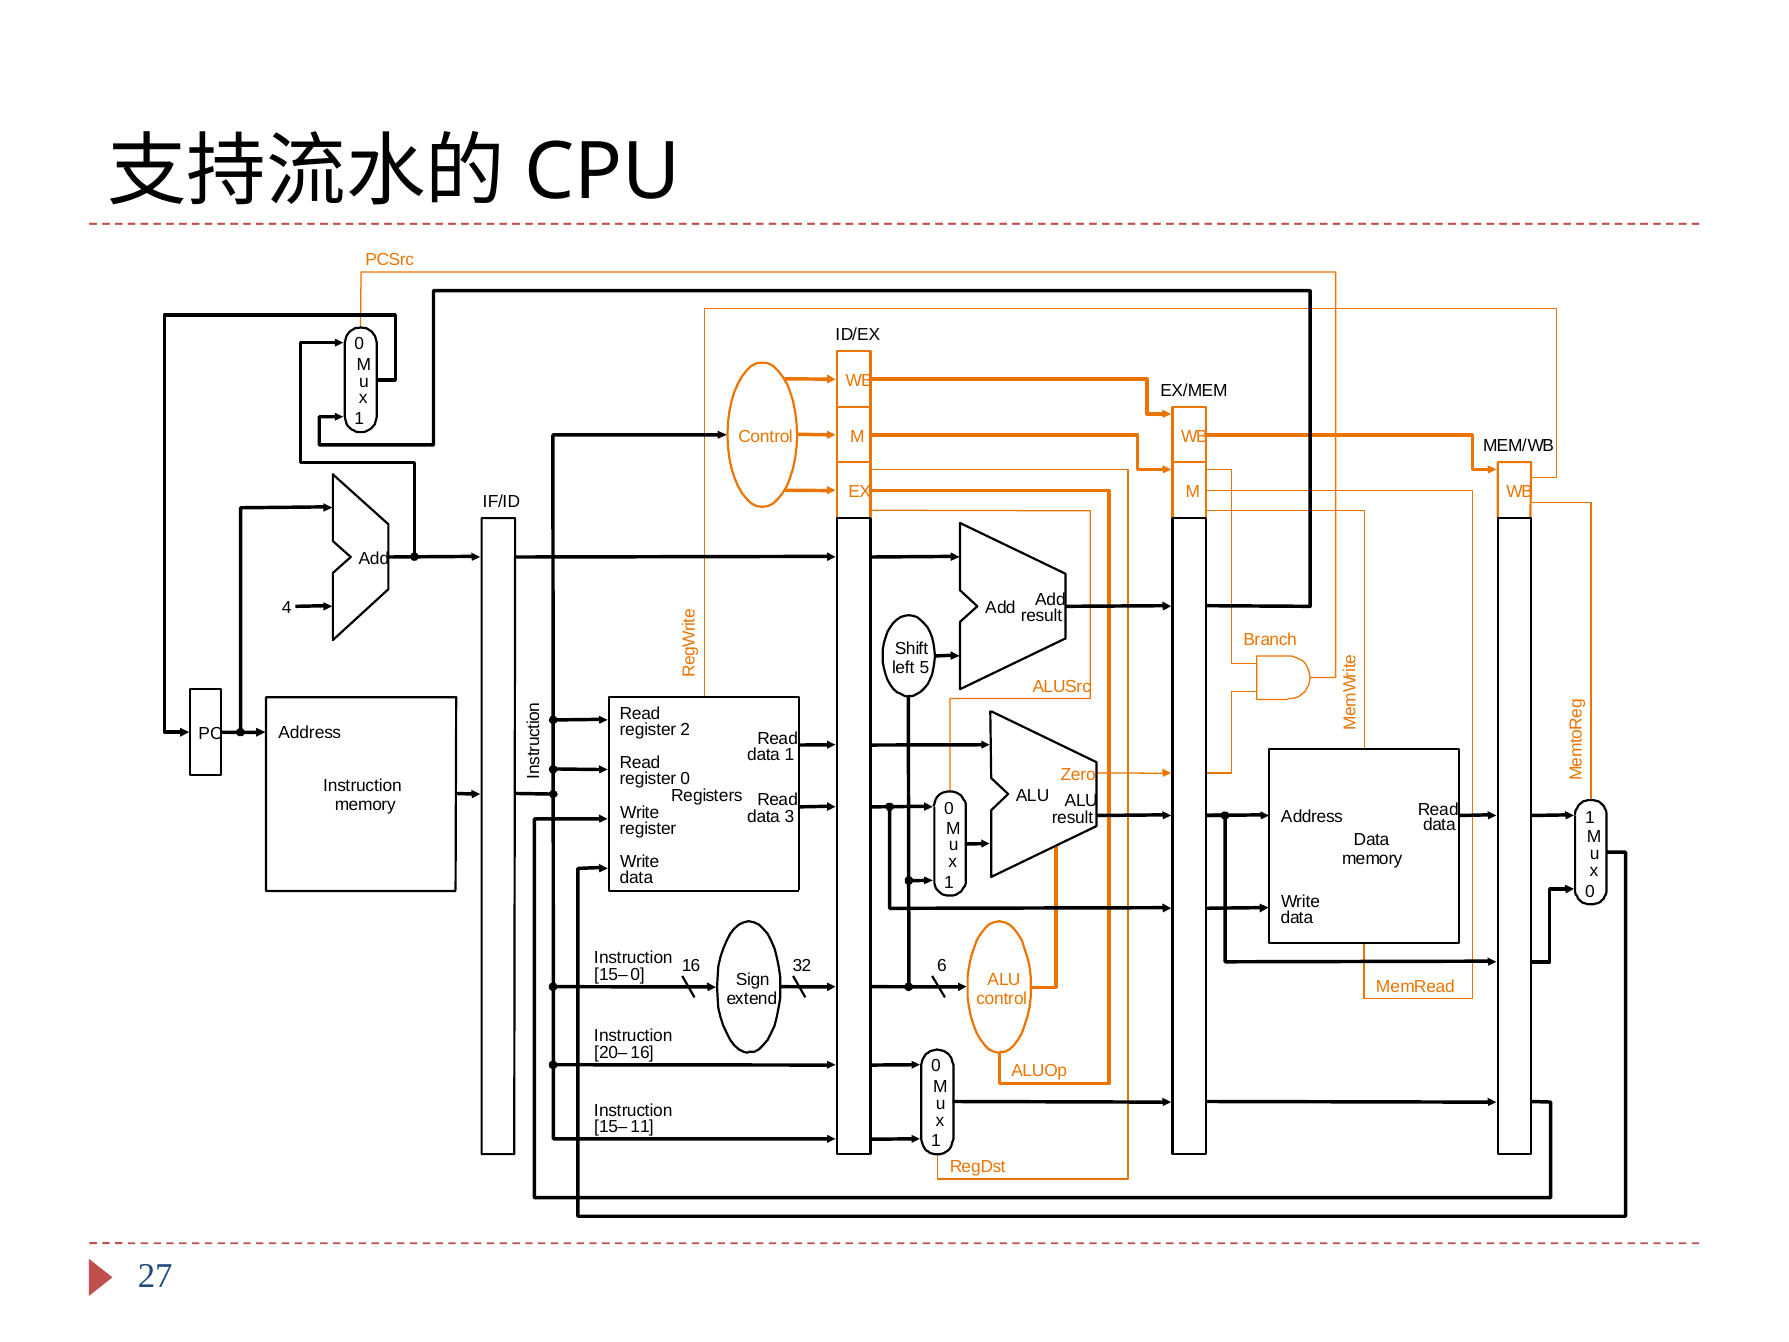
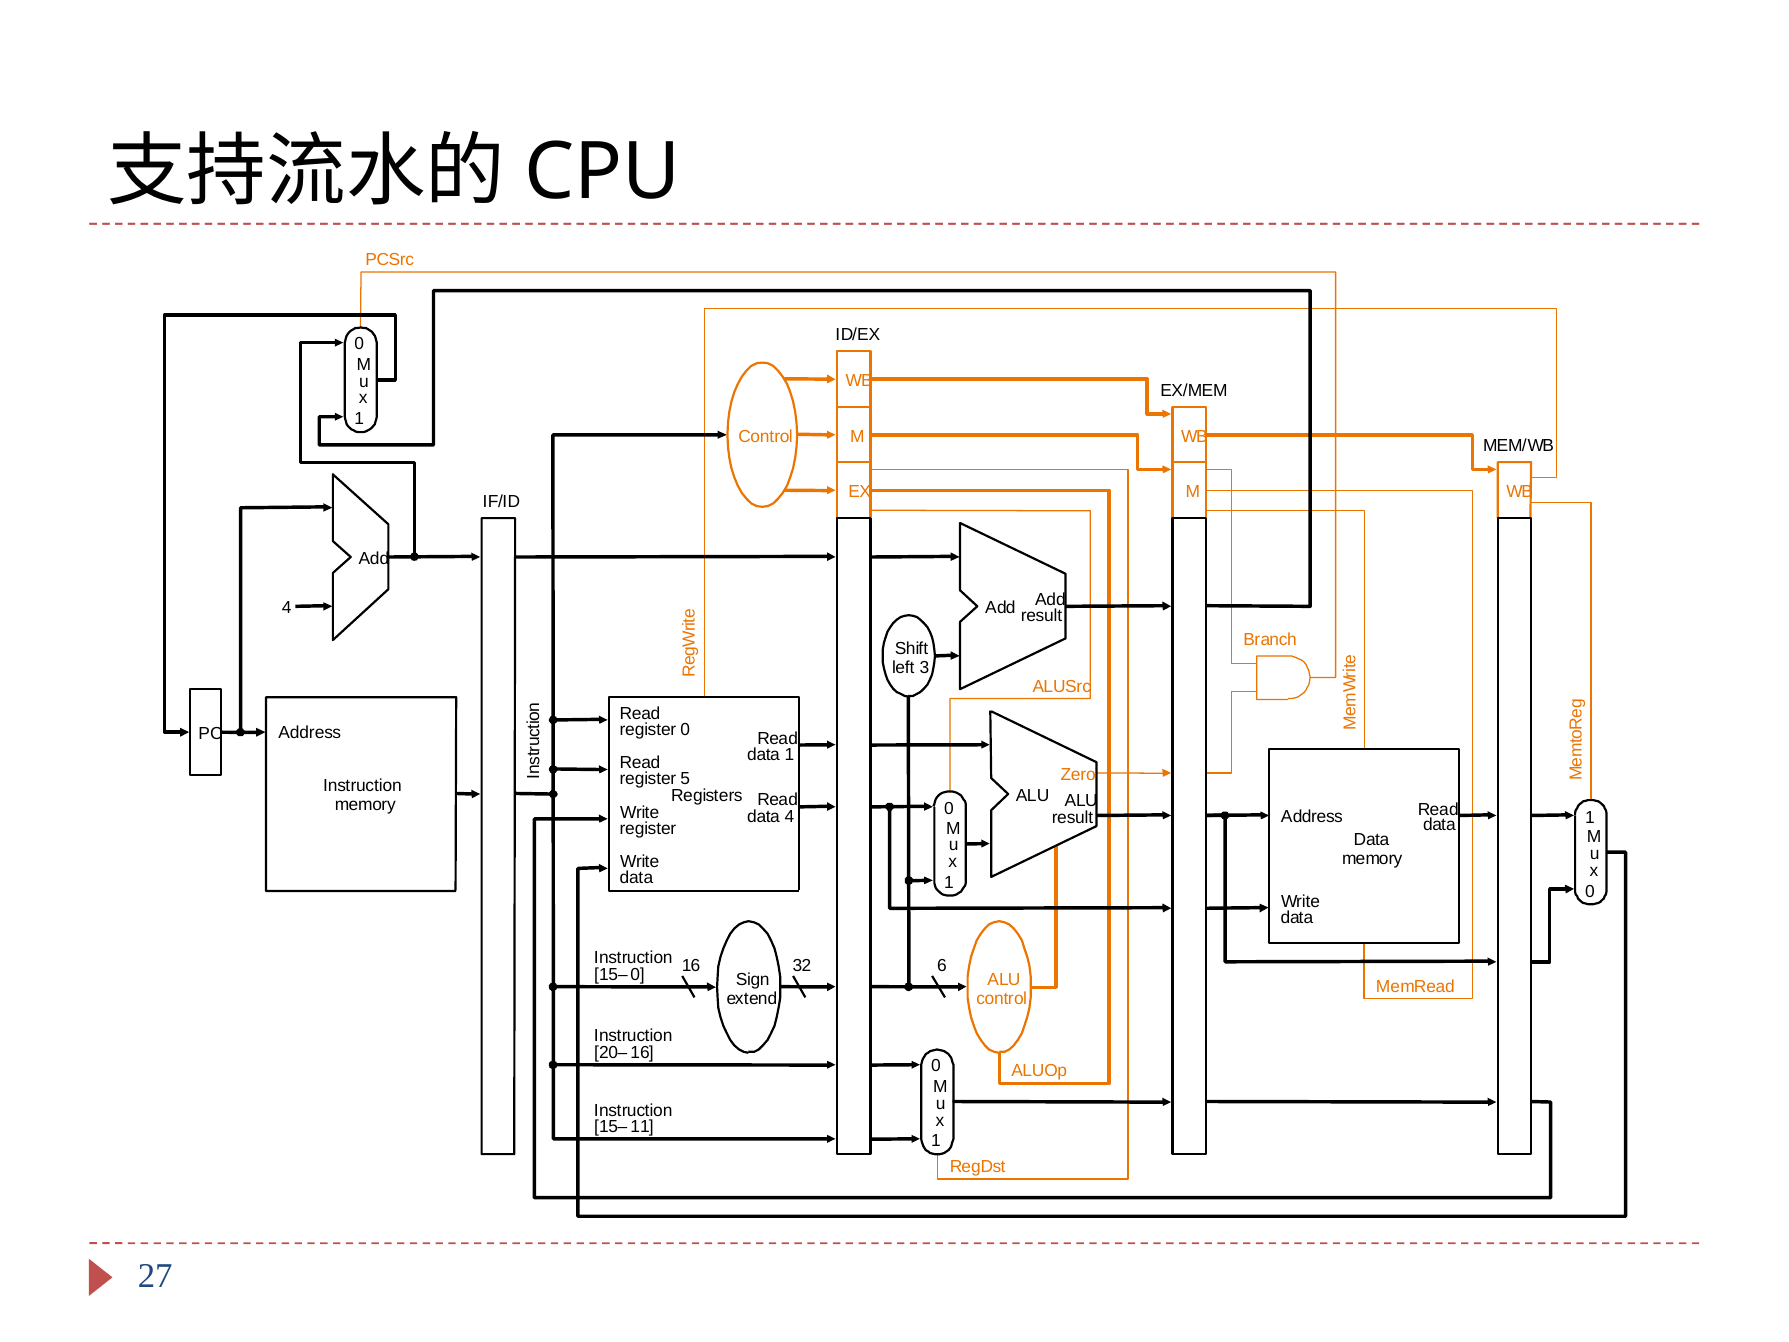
5: 5 -> 3
2 at (685, 730): 2 -> 0
0 at (685, 779): 0 -> 5
3 at (789, 816): 3 -> 4
